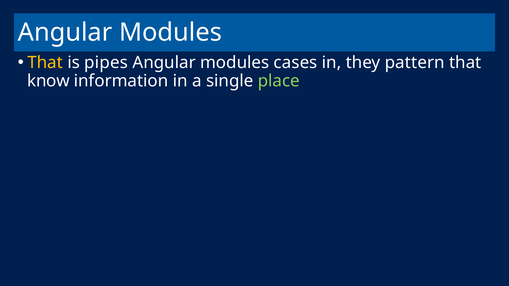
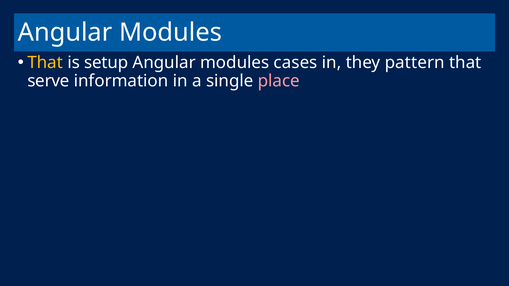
pipes: pipes -> setup
know: know -> serve
place colour: light green -> pink
